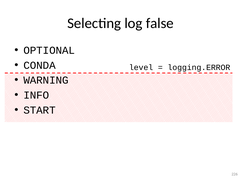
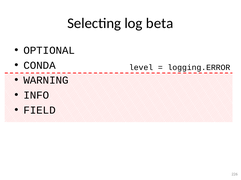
false: false -> beta
START: START -> FIELD
